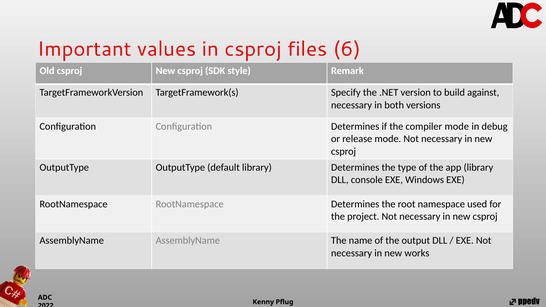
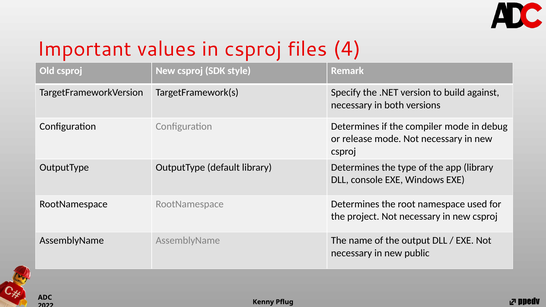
6: 6 -> 4
works: works -> public
